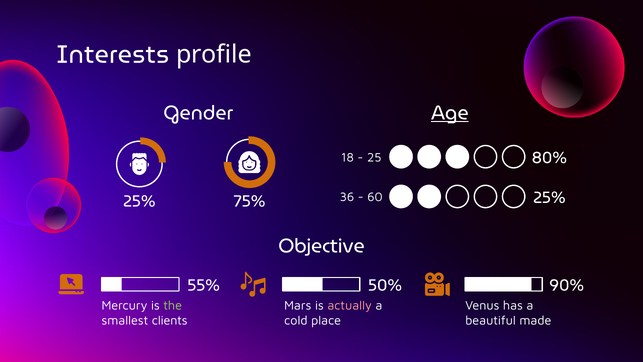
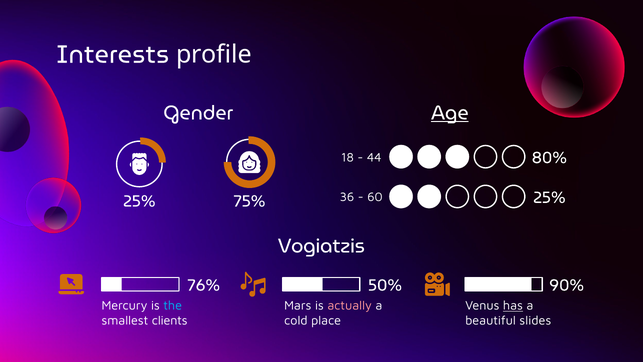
25: 25 -> 44
Objective: Objective -> Vogiatzis
55%: 55% -> 76%
the colour: light green -> light blue
has underline: none -> present
made: made -> slides
